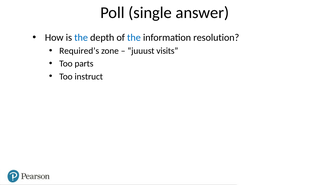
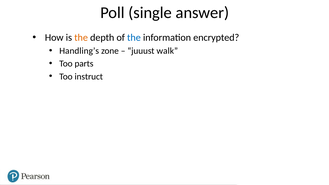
the at (81, 38) colour: blue -> orange
resolution: resolution -> encrypted
Required’s: Required’s -> Handling’s
visits: visits -> walk
